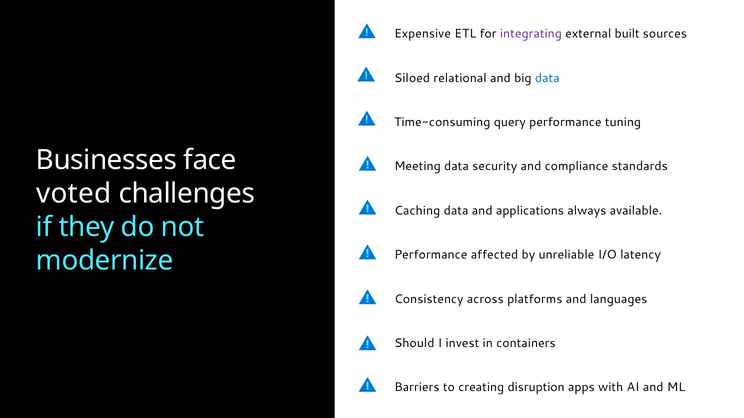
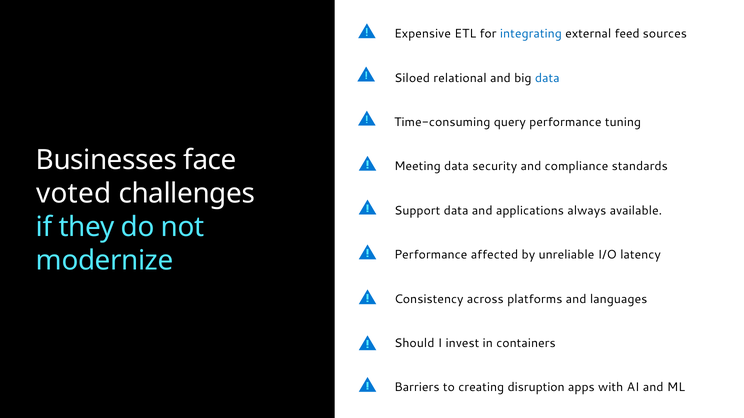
integrating colour: purple -> blue
built: built -> feed
Caching: Caching -> Support
